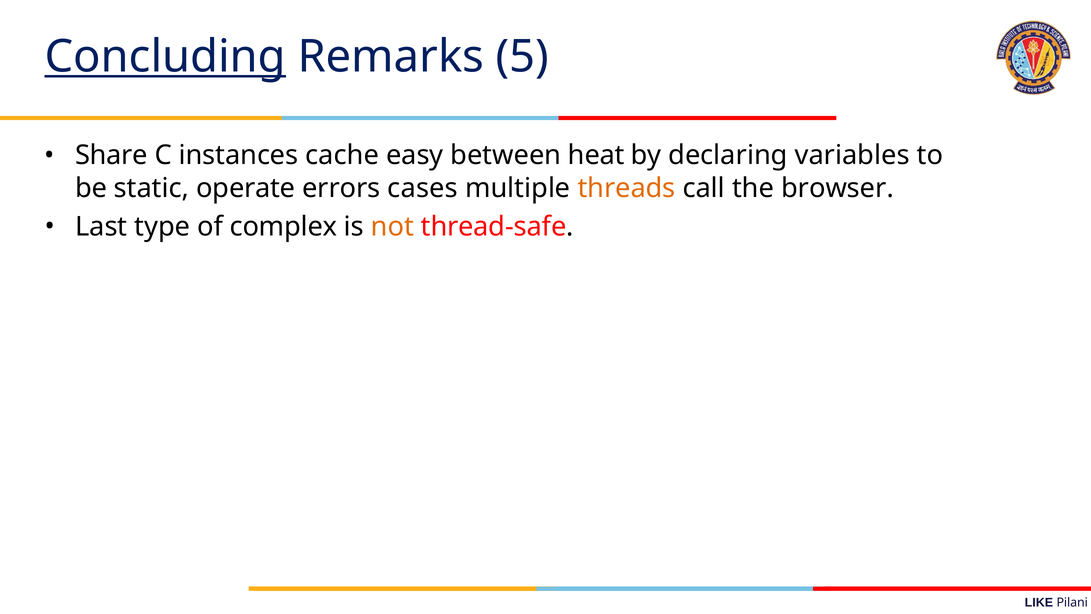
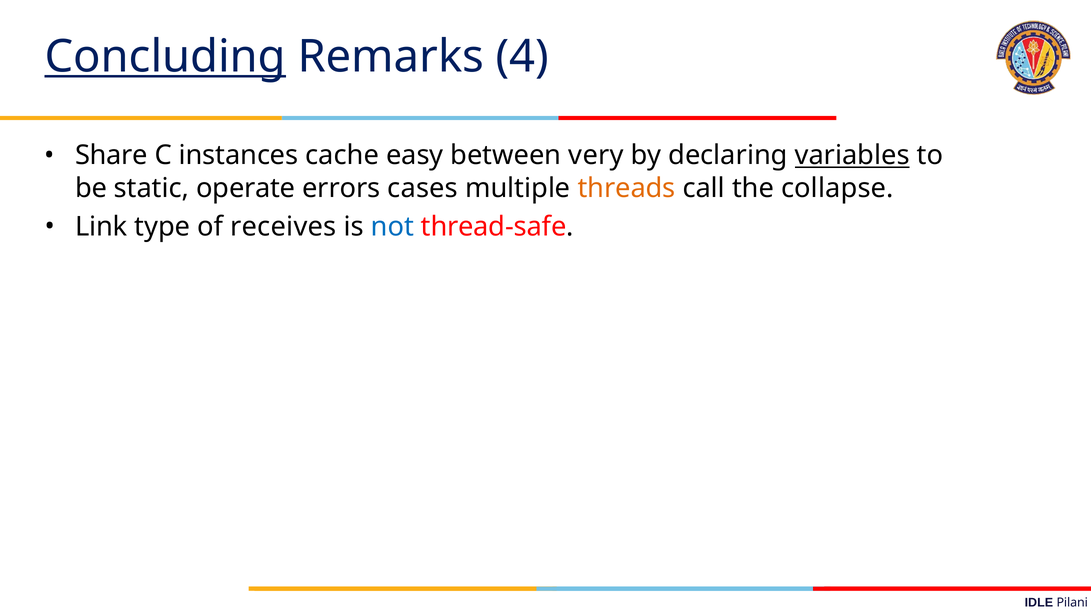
5: 5 -> 4
heat: heat -> very
variables underline: none -> present
browser: browser -> collapse
Last: Last -> Link
complex: complex -> receives
not colour: orange -> blue
LIKE: LIKE -> IDLE
